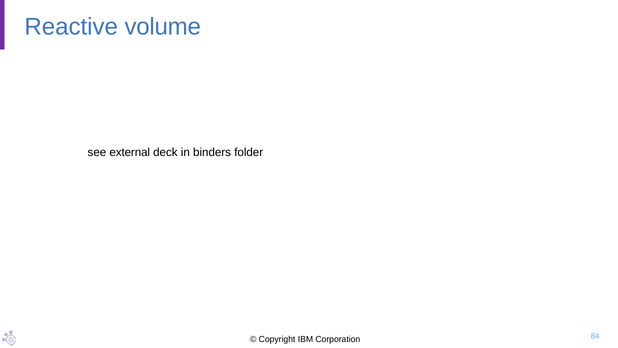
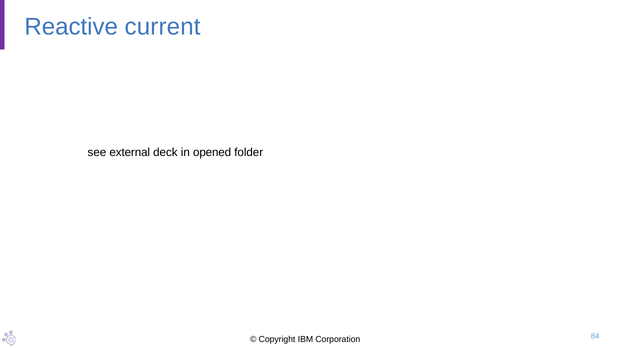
volume: volume -> current
binders: binders -> opened
